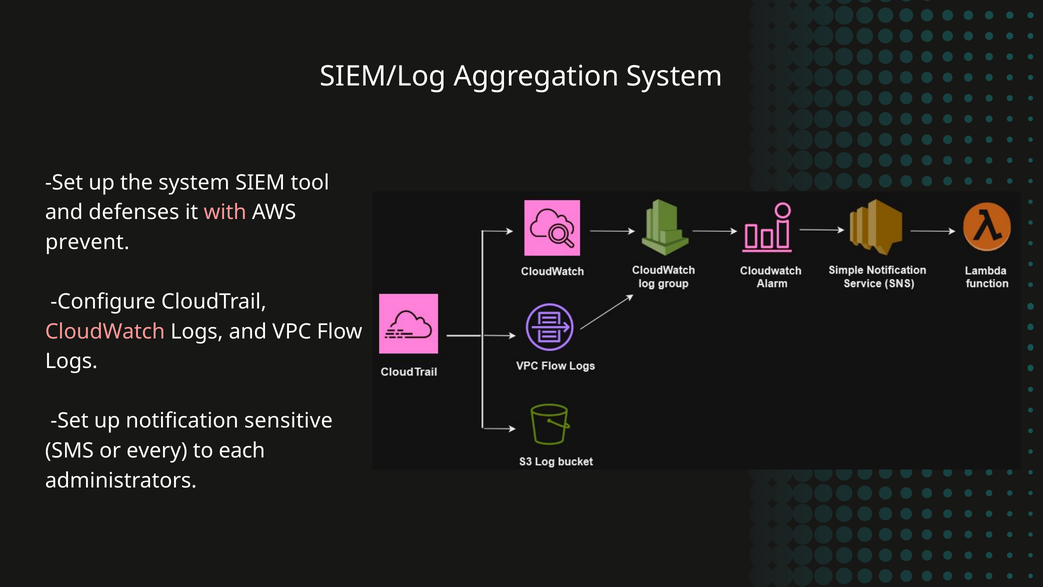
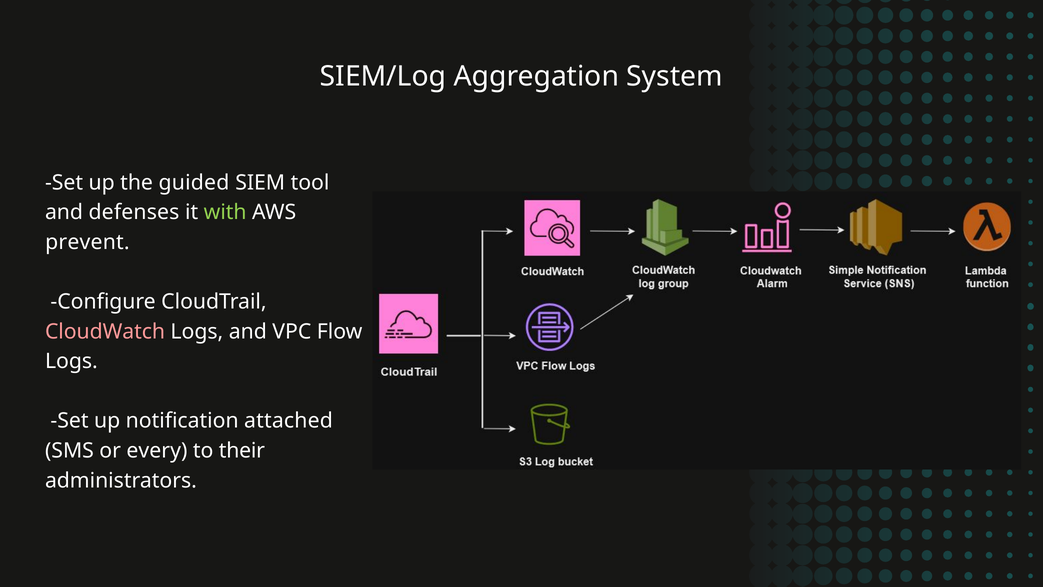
the system: system -> guided
with colour: pink -> light green
sensitive: sensitive -> attached
each: each -> their
